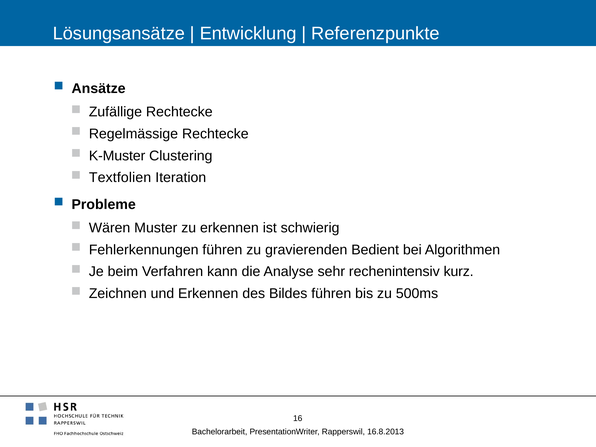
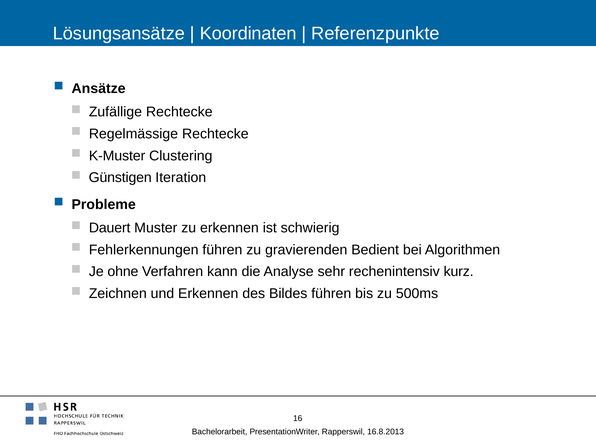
Entwicklung: Entwicklung -> Koordinaten
Textfolien: Textfolien -> Günstigen
Wären: Wären -> Dauert
beim: beim -> ohne
